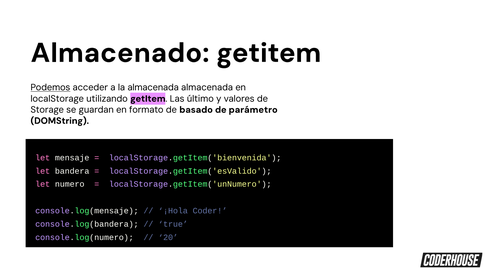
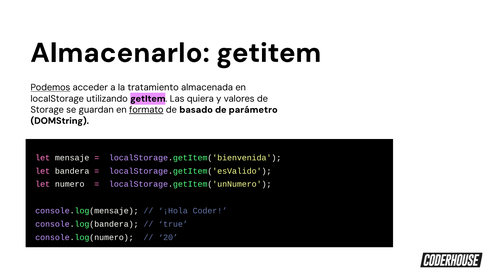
Almacenado: Almacenado -> Almacenarlo
la almacenada: almacenada -> tratamiento
último: último -> quiera
formato underline: none -> present
